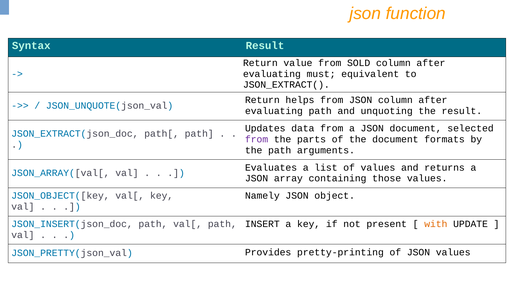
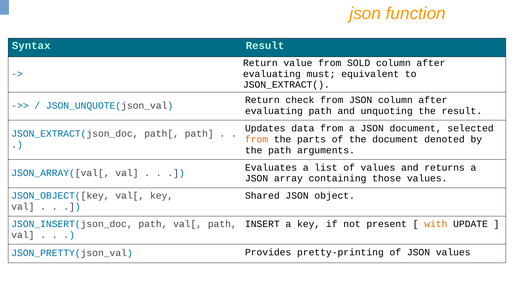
helps: helps -> check
from at (257, 139) colour: purple -> orange
formats: formats -> denoted
Namely: Namely -> Shared
